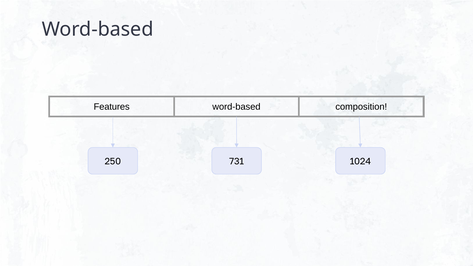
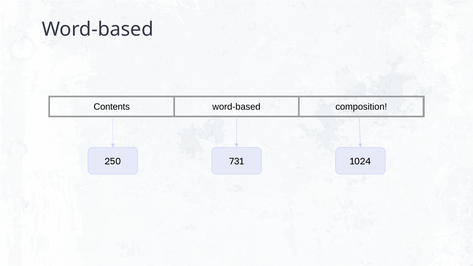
Features: Features -> Contents
